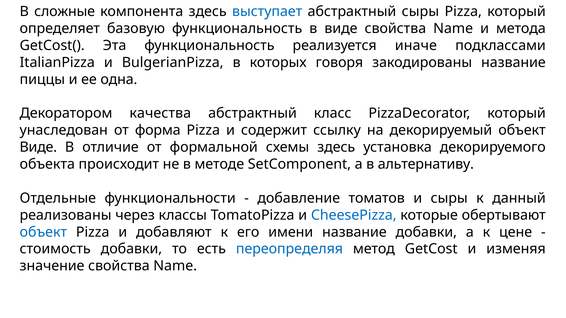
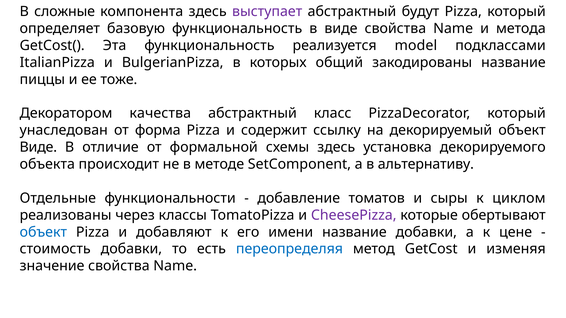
выступает colour: blue -> purple
абстрактный сыры: сыры -> будут
иначе: иначе -> model
говоря: говоря -> общий
одна: одна -> тоже
данный: данный -> циклом
CheesePizza colour: blue -> purple
